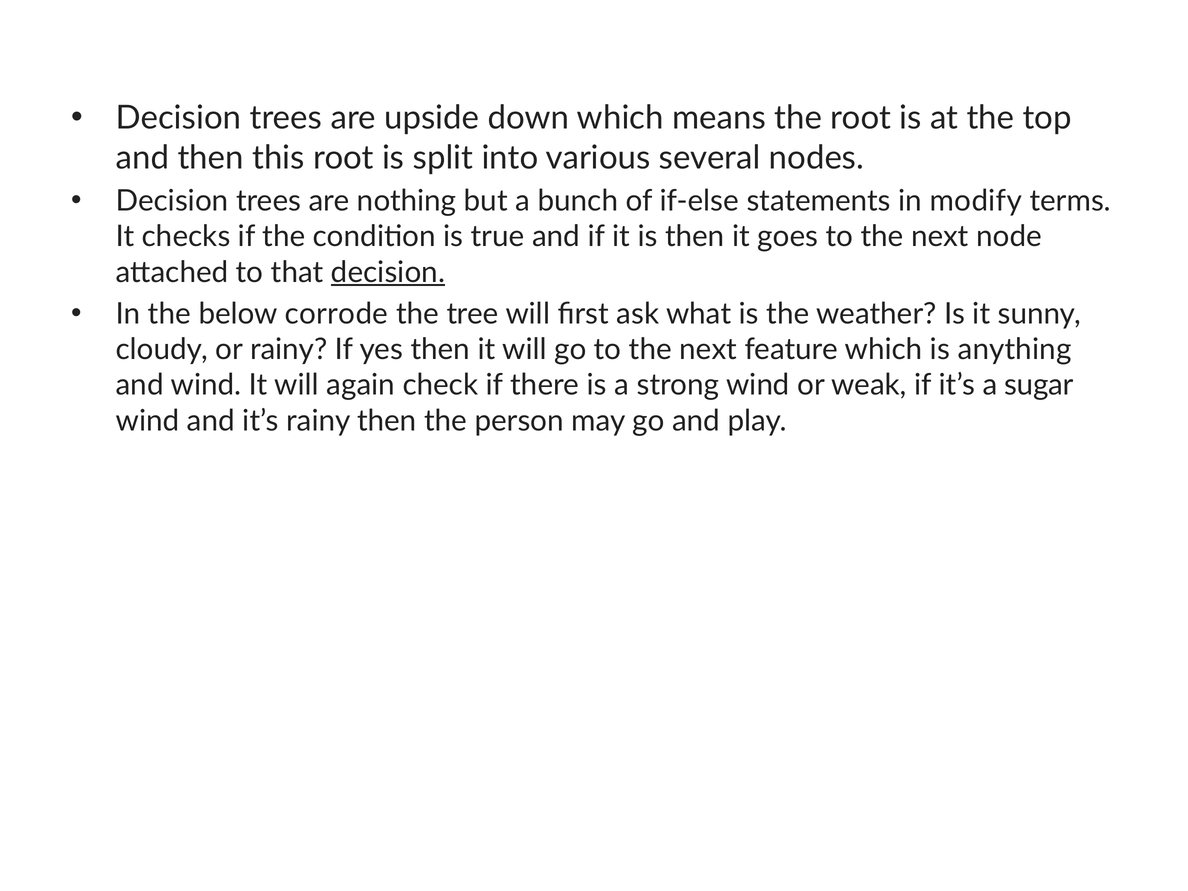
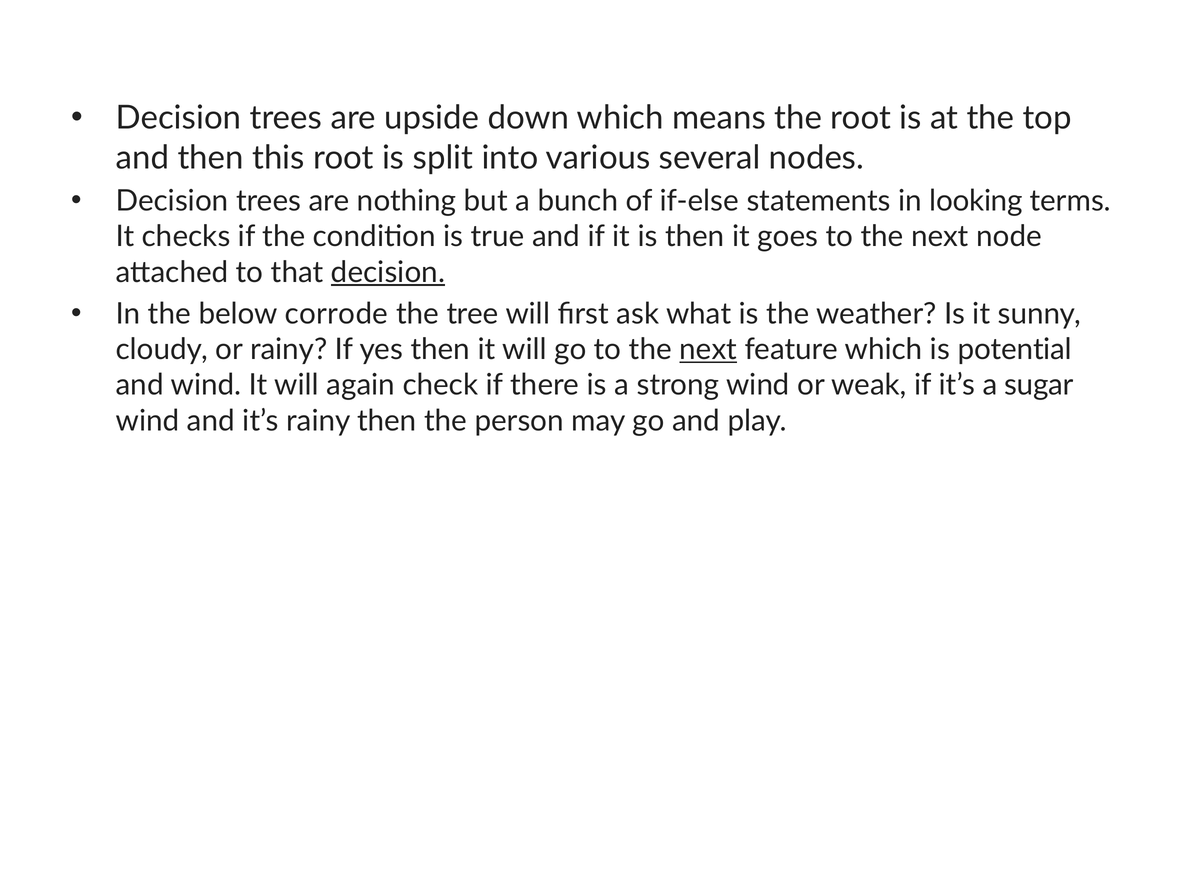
modify: modify -> looking
next at (708, 349) underline: none -> present
anything: anything -> potential
